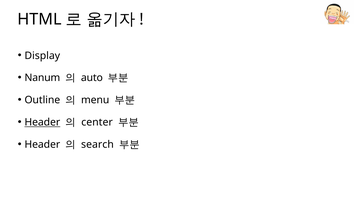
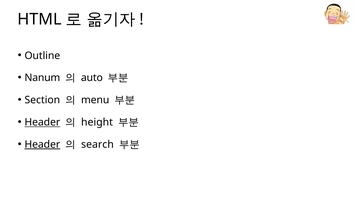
Display: Display -> Outline
Outline: Outline -> Section
center: center -> height
Header at (42, 145) underline: none -> present
